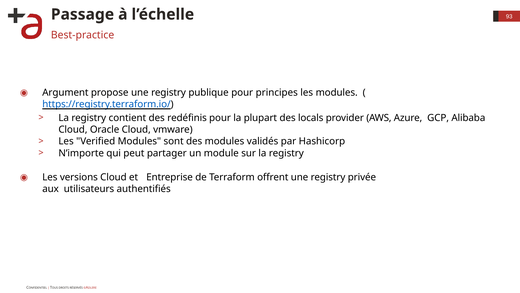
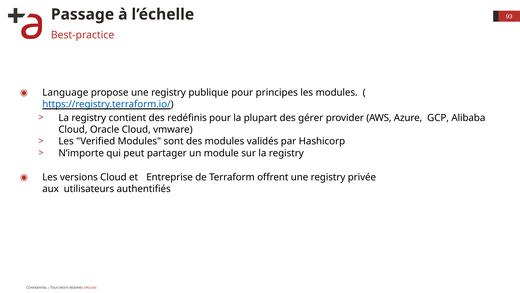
Argument: Argument -> Language
locals: locals -> gérer
